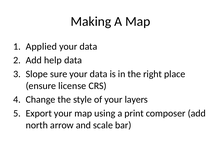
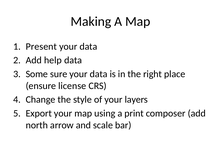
Applied: Applied -> Present
Slope: Slope -> Some
